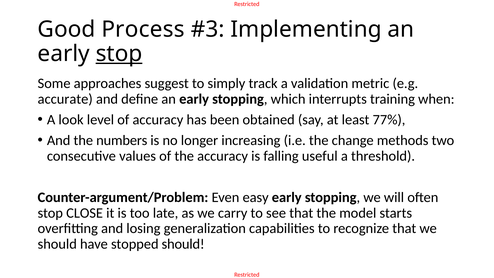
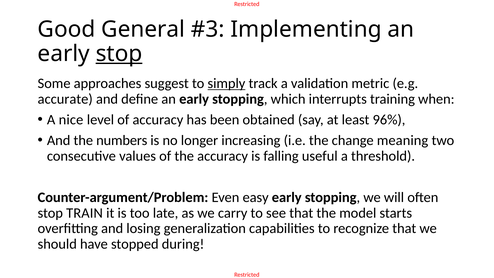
Process: Process -> General
simply underline: none -> present
look: look -> nice
77%: 77% -> 96%
methods: methods -> meaning
CLOSE: CLOSE -> TRAIN
stopped should: should -> during
